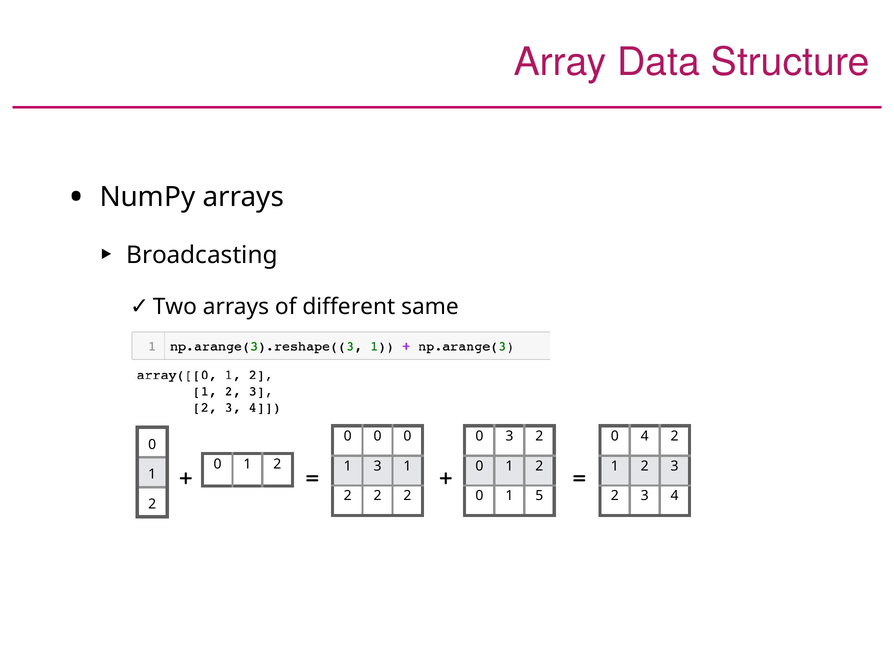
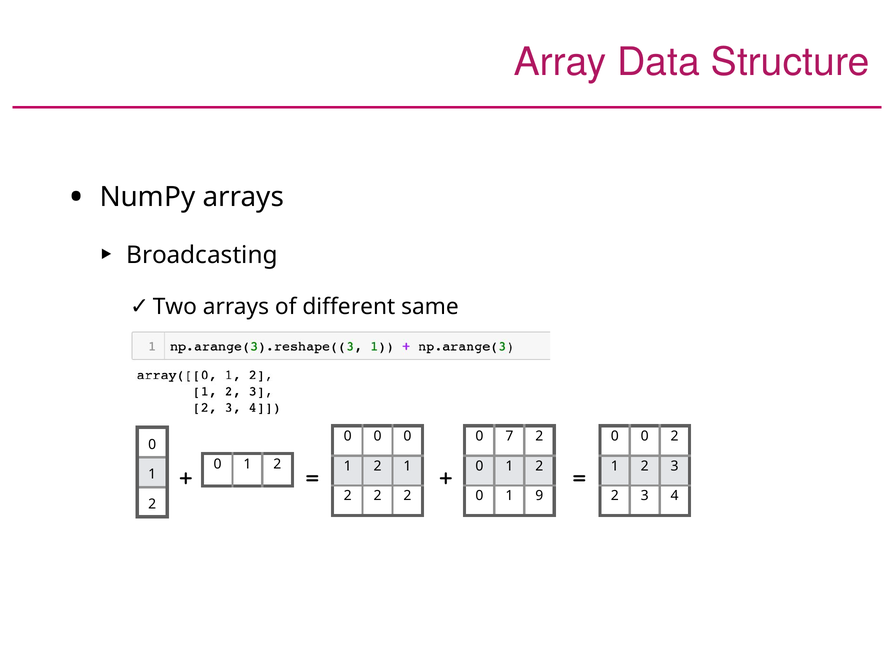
0 3: 3 -> 7
4 at (645, 436): 4 -> 0
3 at (378, 466): 3 -> 2
5: 5 -> 9
